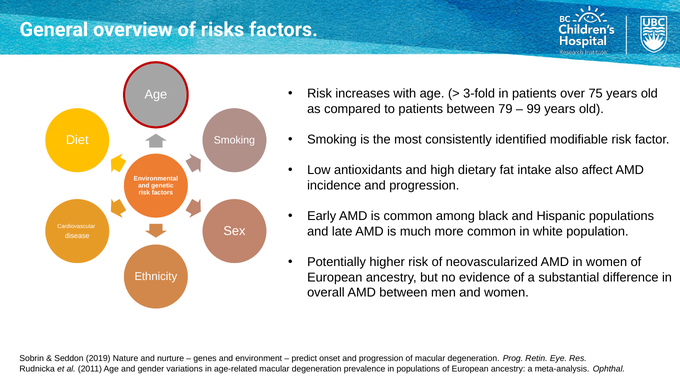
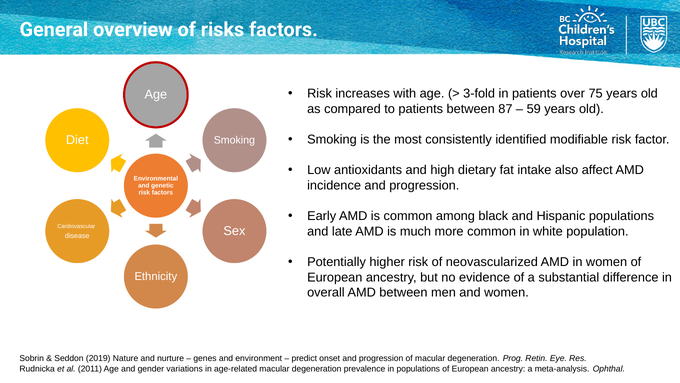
79: 79 -> 87
99: 99 -> 59
